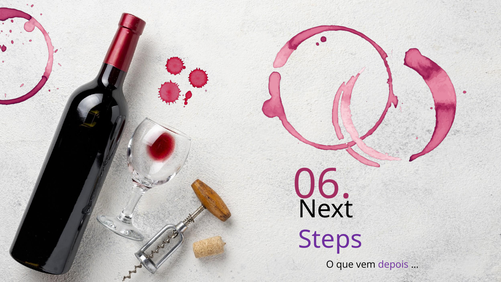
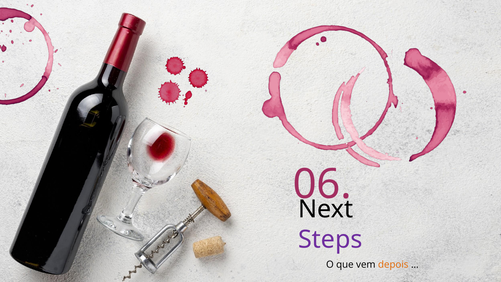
depois colour: purple -> orange
